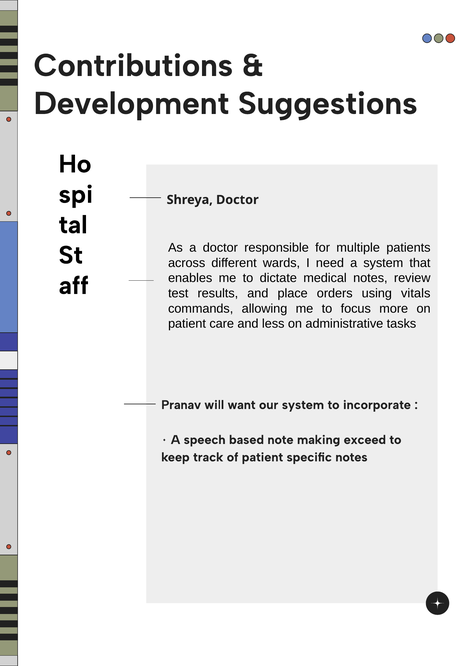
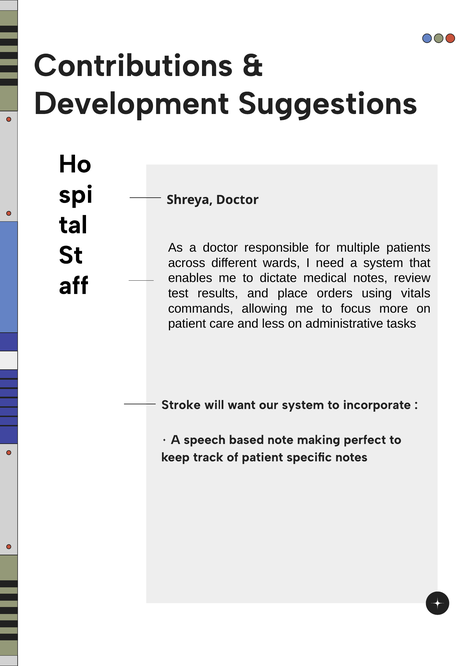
Pranav: Pranav -> Stroke
exceed: exceed -> perfect
